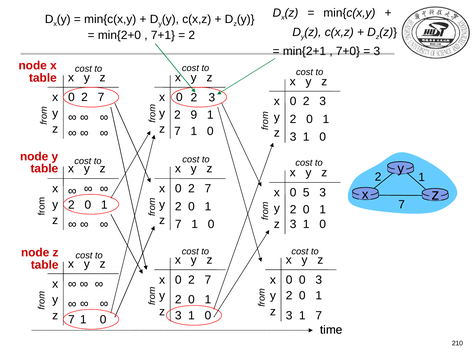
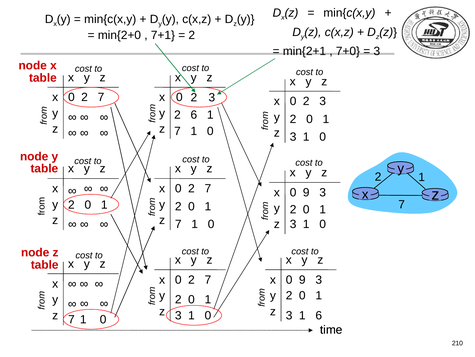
2 9: 9 -> 6
5 at (306, 192): 5 -> 9
0 at (302, 279): 0 -> 9
3 1 7: 7 -> 6
